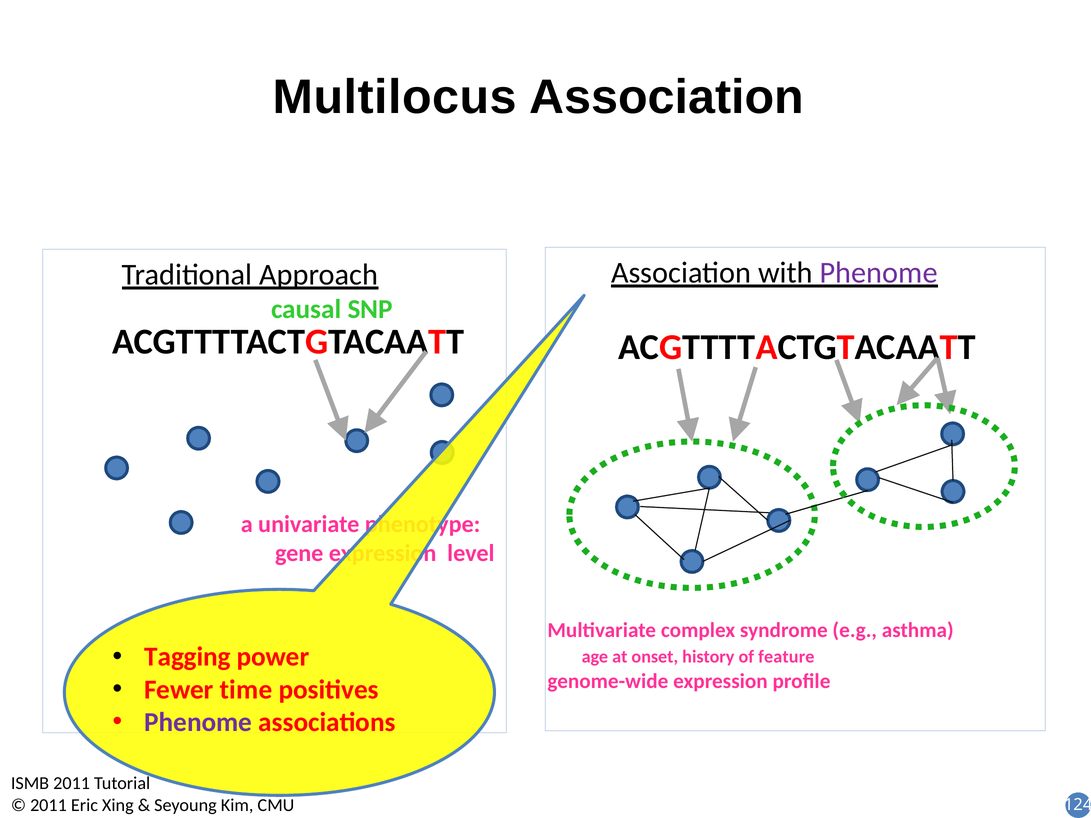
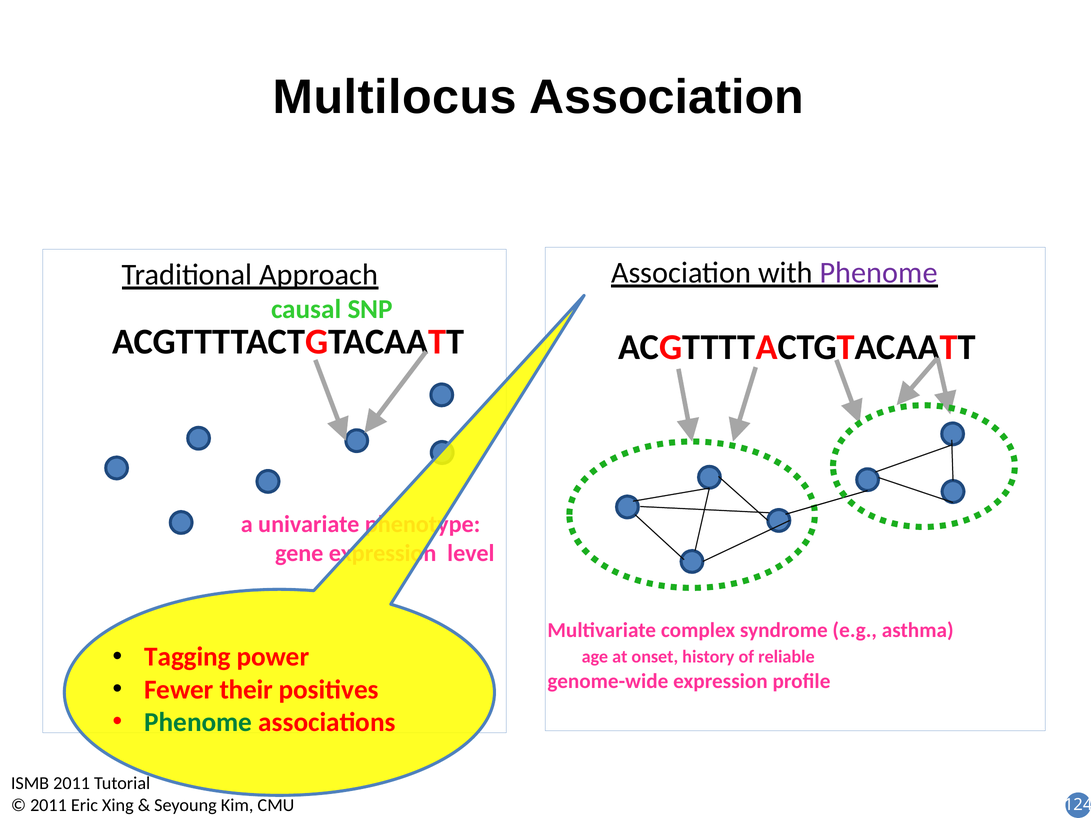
feature: feature -> reliable
time: time -> their
Phenome at (198, 723) colour: purple -> green
